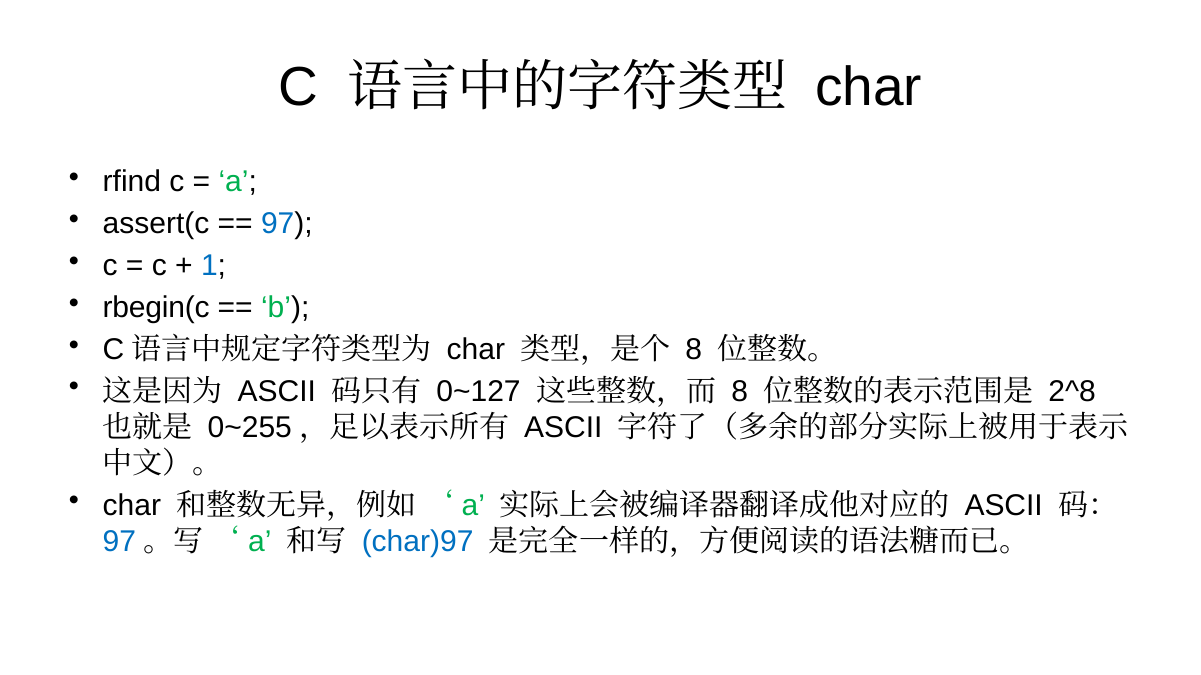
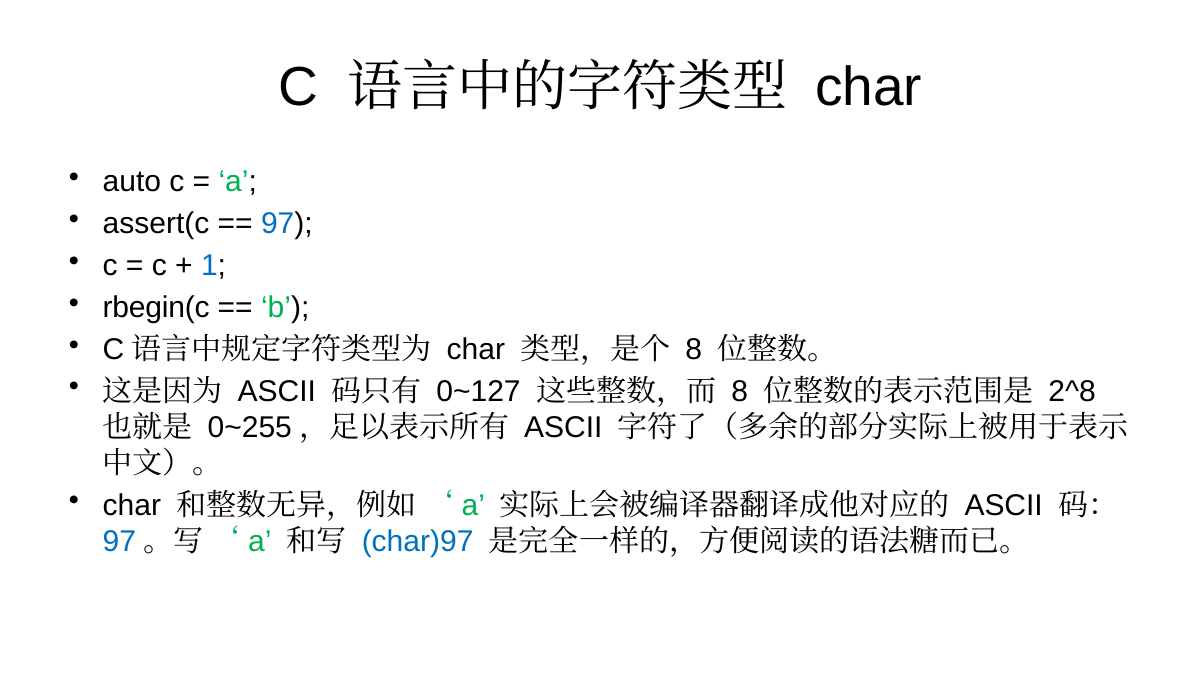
rfind: rfind -> auto
